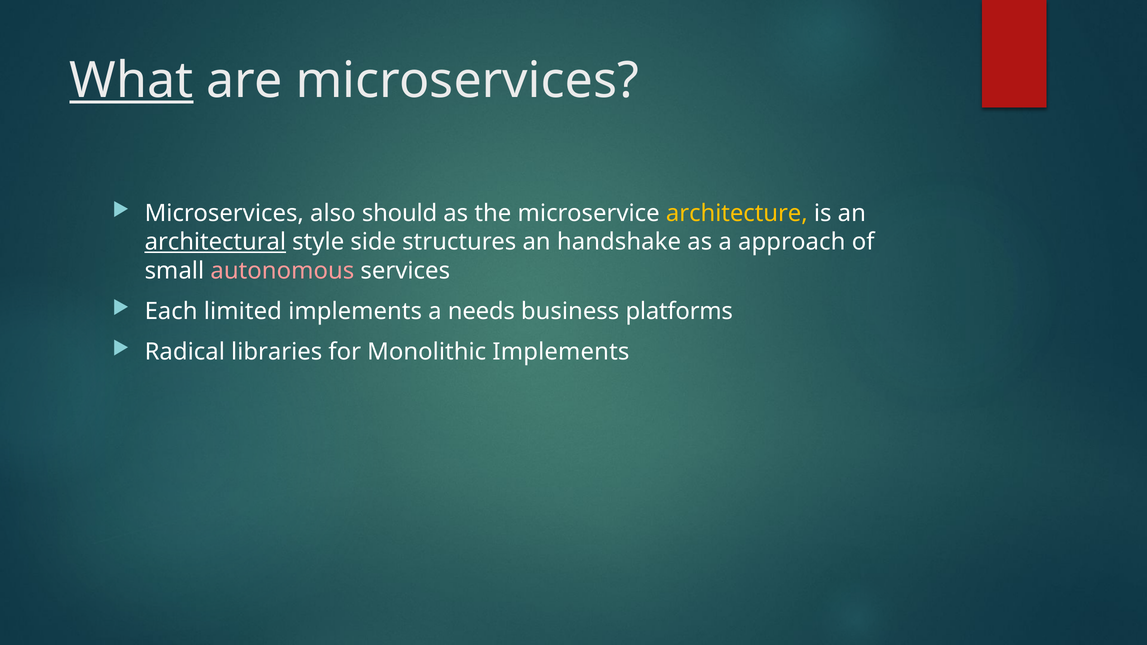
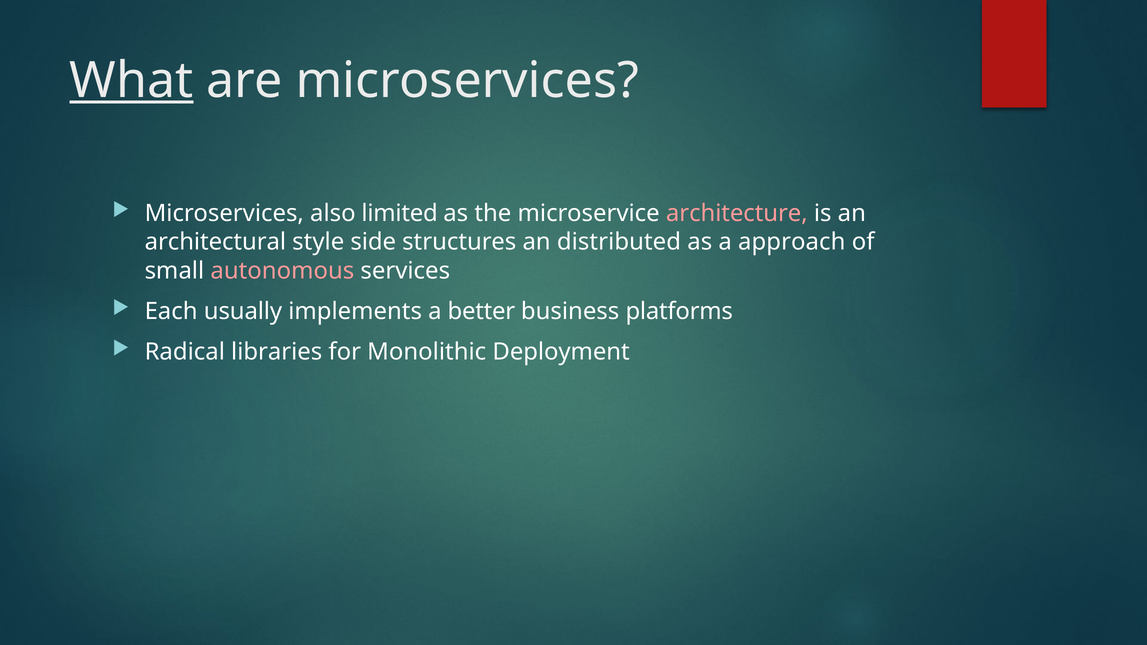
should: should -> limited
architecture colour: yellow -> pink
architectural underline: present -> none
handshake: handshake -> distributed
limited: limited -> usually
needs: needs -> better
Monolithic Implements: Implements -> Deployment
